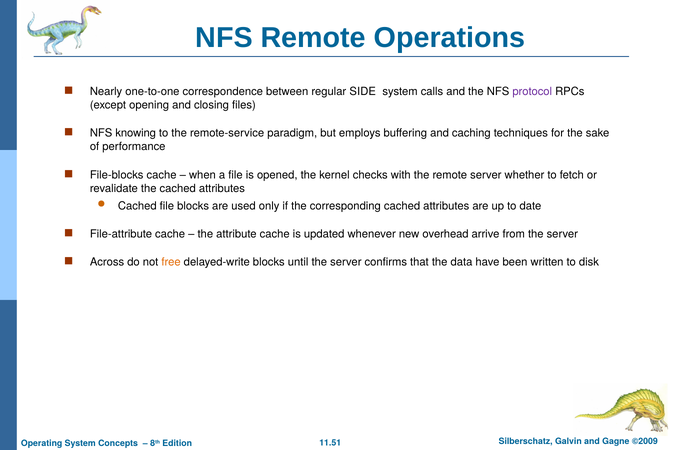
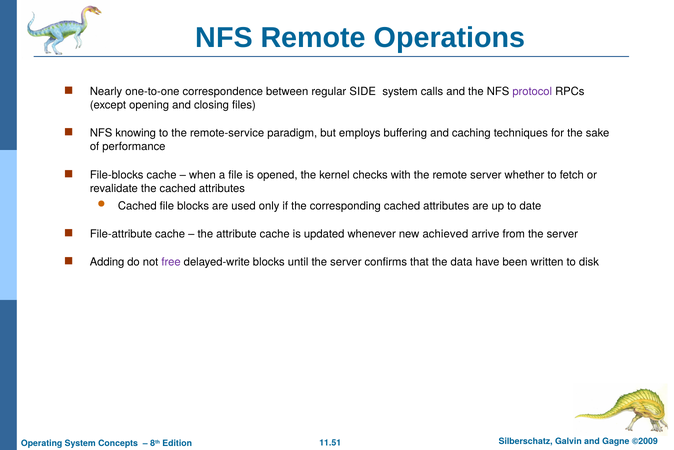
overhead: overhead -> achieved
Across: Across -> Adding
free colour: orange -> purple
